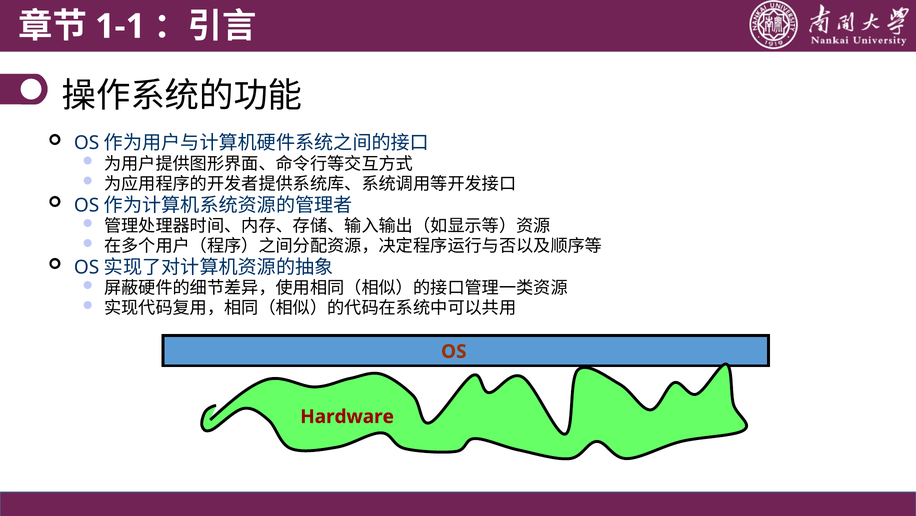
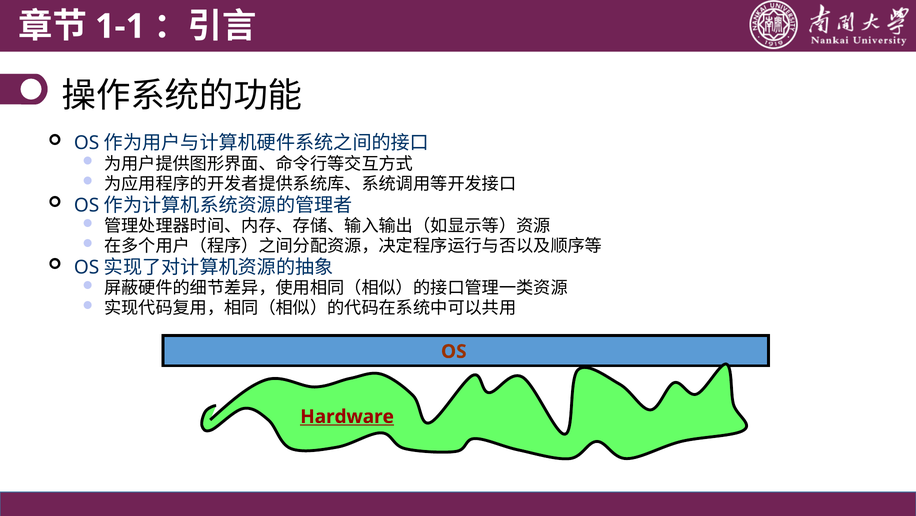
Hardware underline: none -> present
